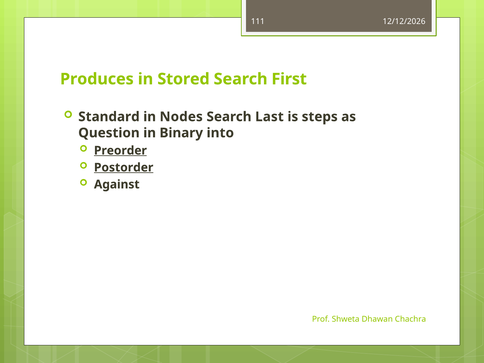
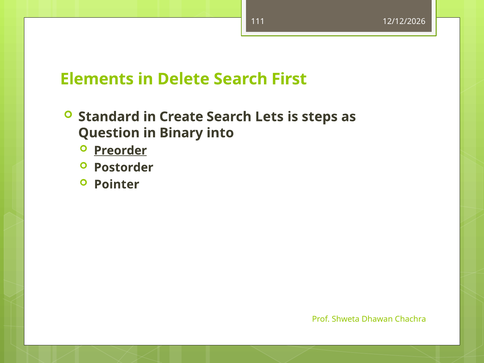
Produces: Produces -> Elements
Stored: Stored -> Delete
Nodes: Nodes -> Create
Last: Last -> Lets
Postorder underline: present -> none
Against: Against -> Pointer
